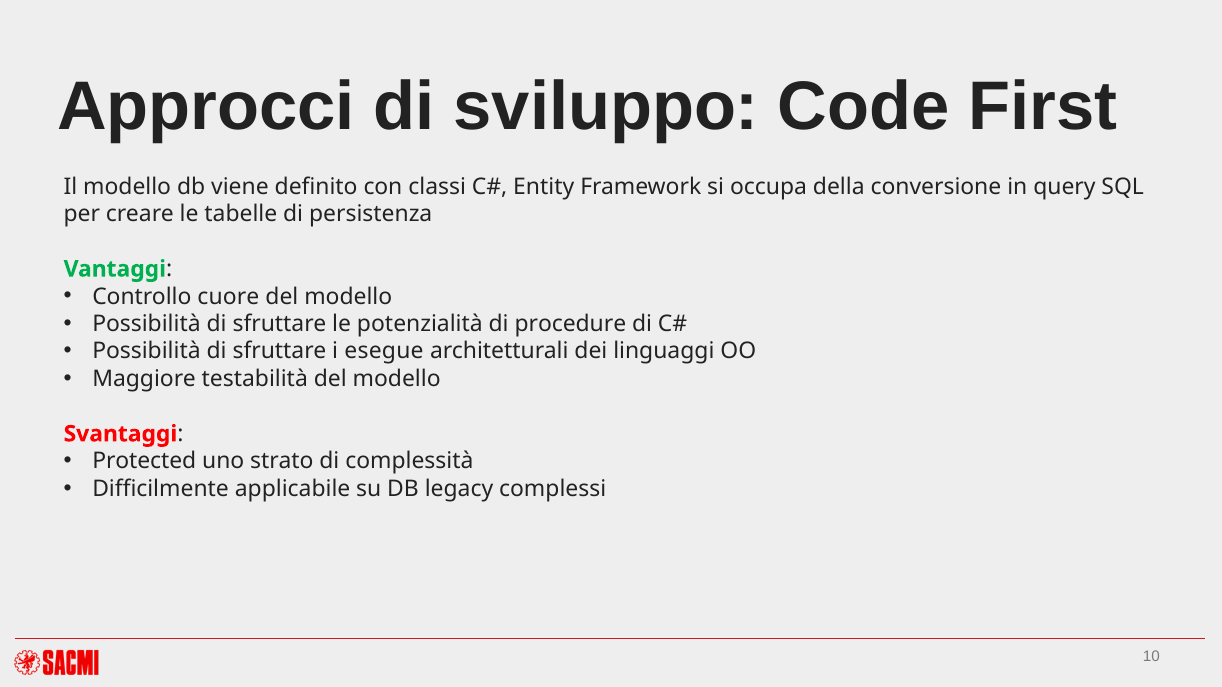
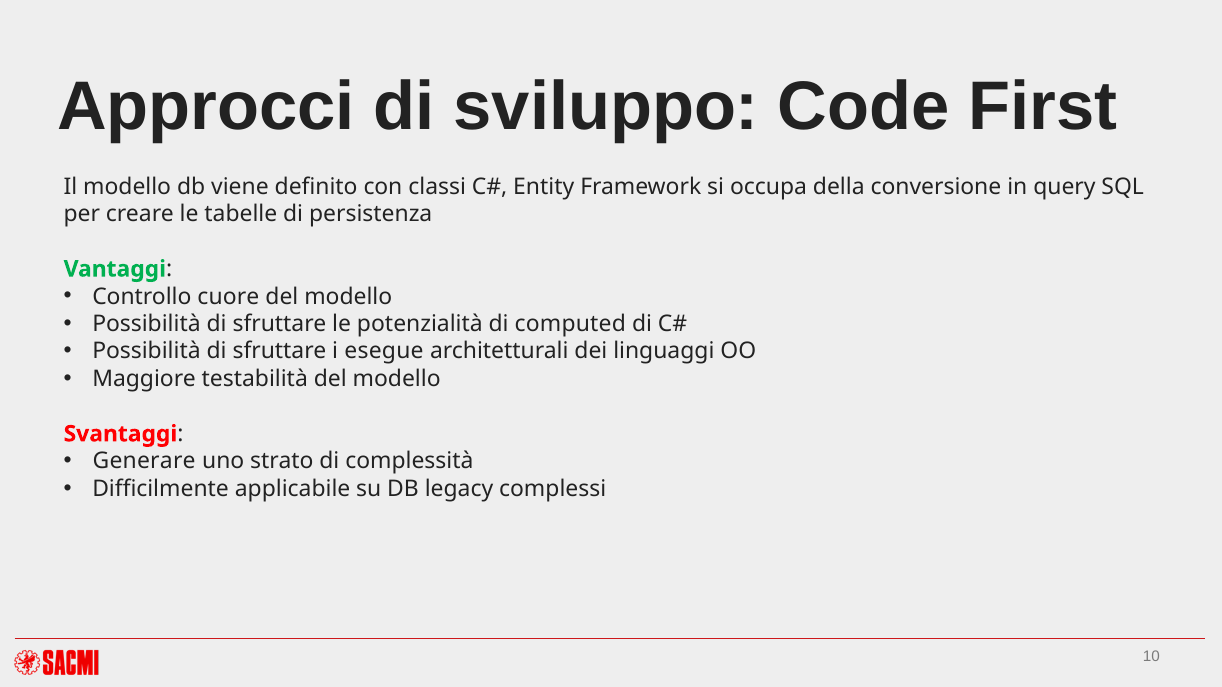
procedure: procedure -> computed
Protected: Protected -> Generare
